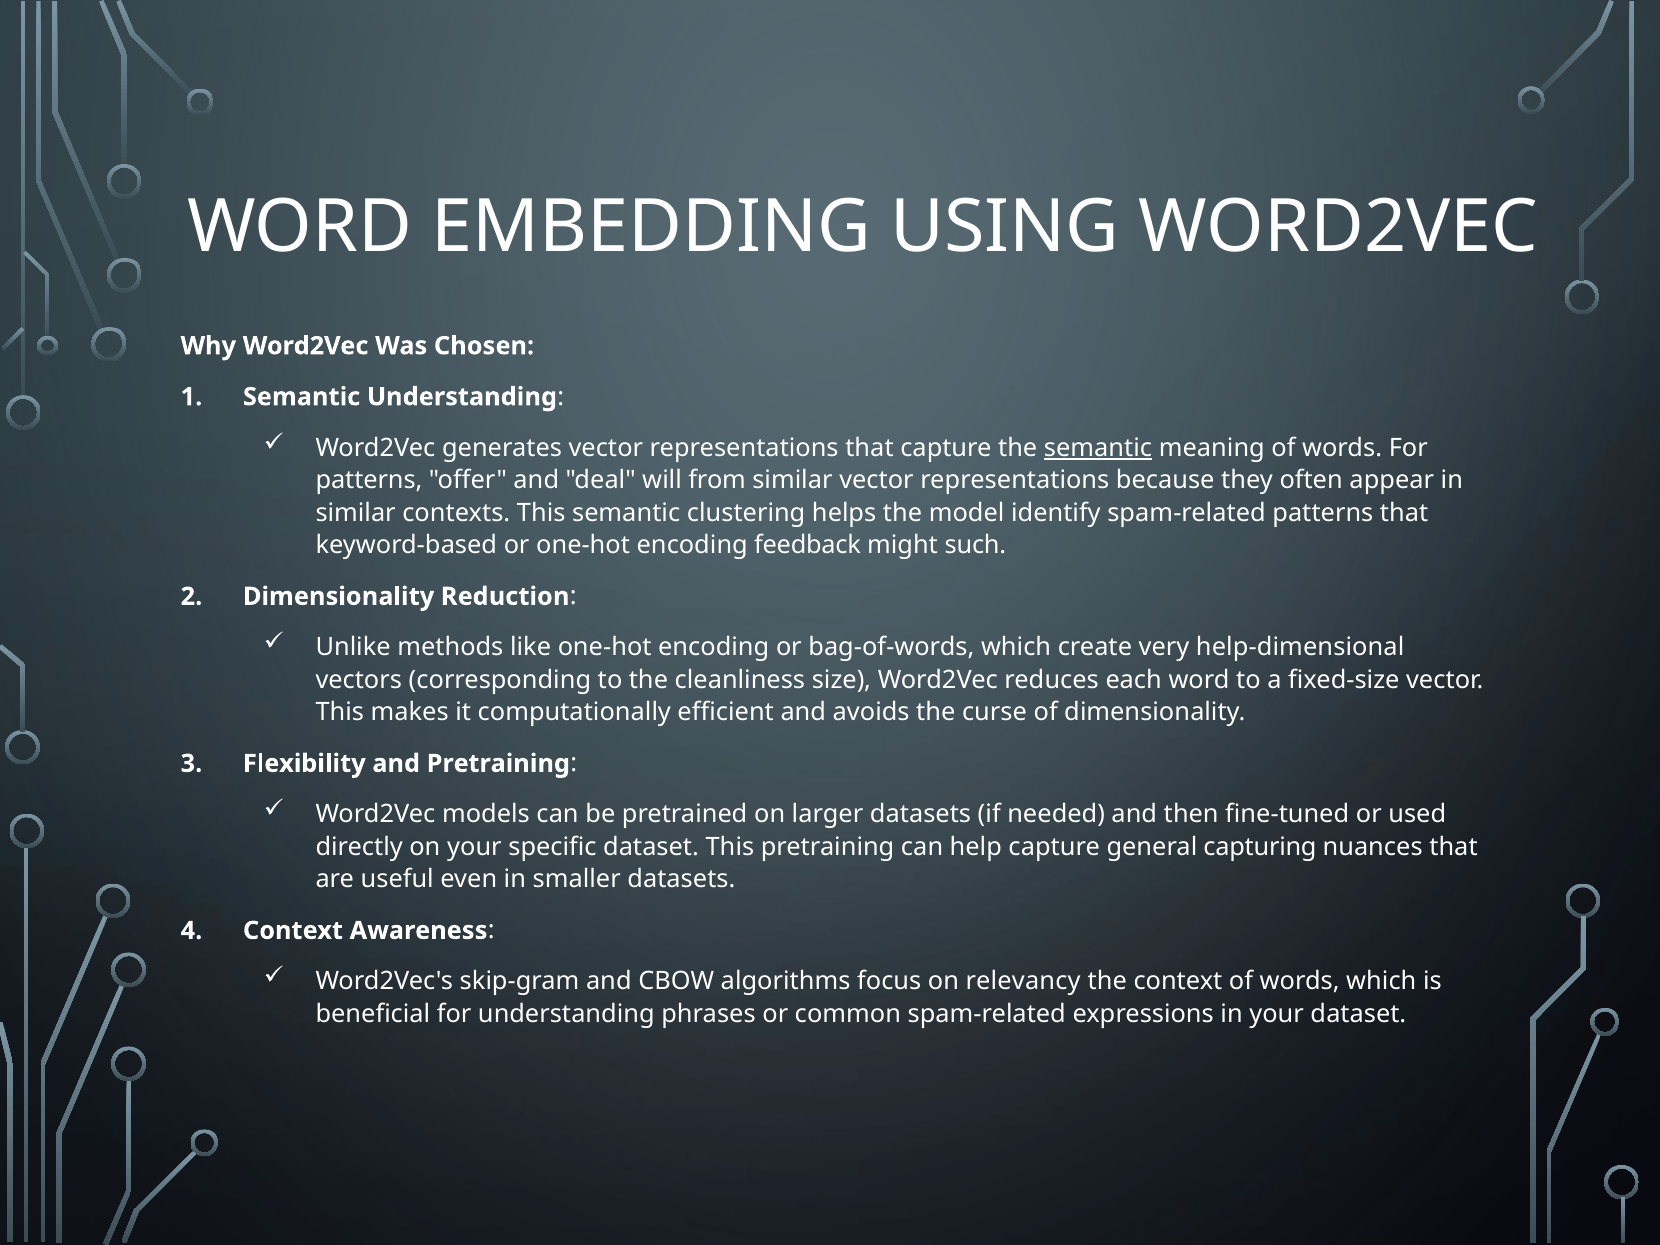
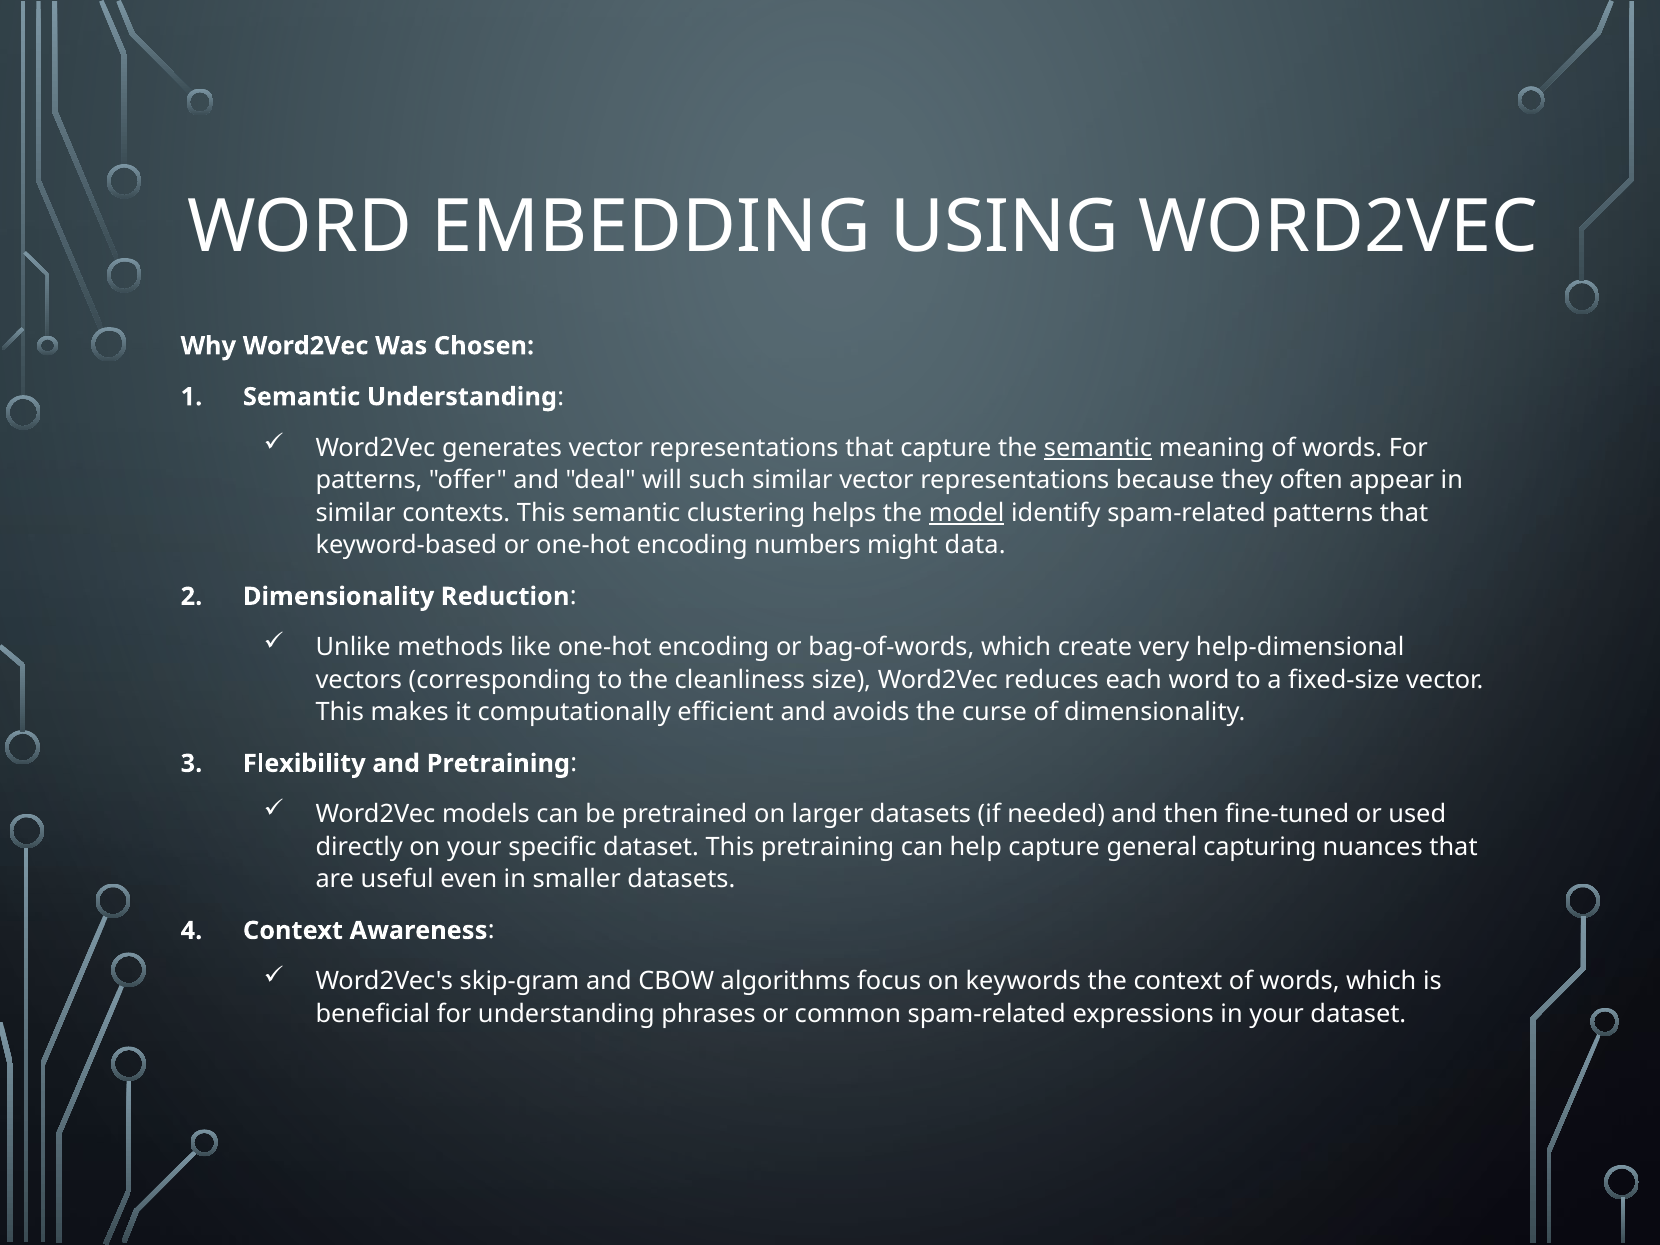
from: from -> such
model underline: none -> present
feedback: feedback -> numbers
such: such -> data
relevancy: relevancy -> keywords
